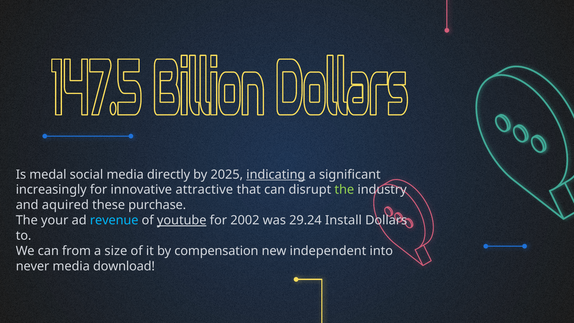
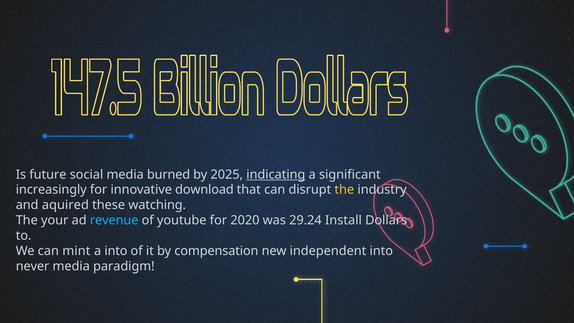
medal: medal -> future
directly: directly -> burned
attractive: attractive -> download
the at (344, 190) colour: light green -> yellow
purchase: purchase -> watching
youtube underline: present -> none
2002: 2002 -> 2020
from: from -> mint
a size: size -> into
download: download -> paradigm
